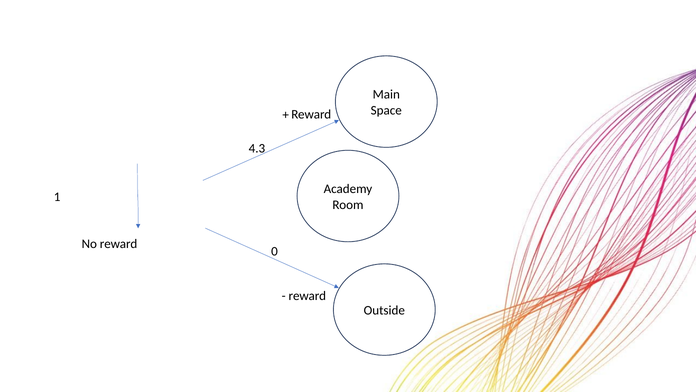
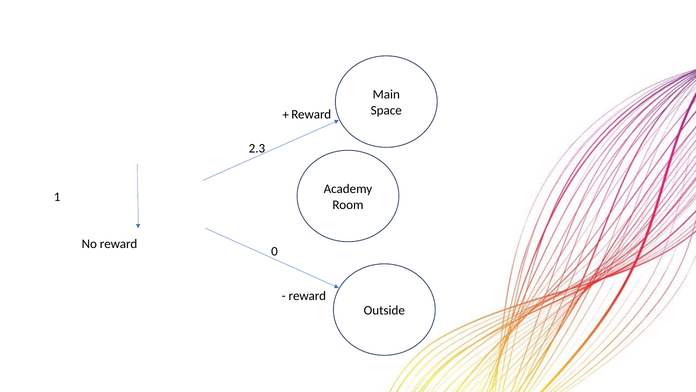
4.3: 4.3 -> 2.3
